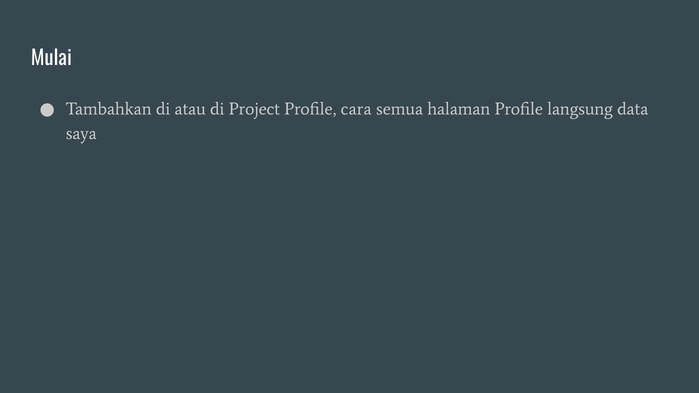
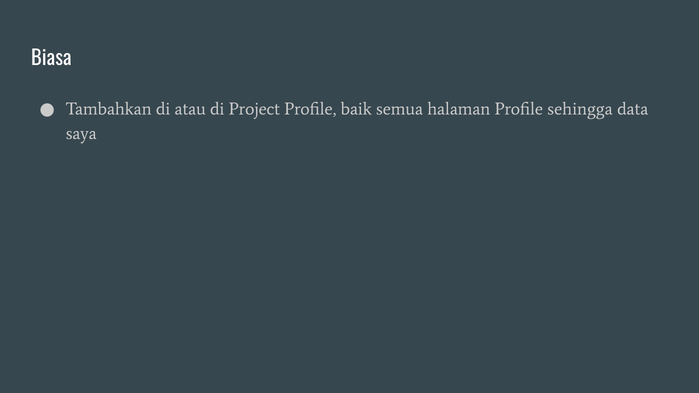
Mulai: Mulai -> Biasa
cara: cara -> baik
langsung: langsung -> sehingga
